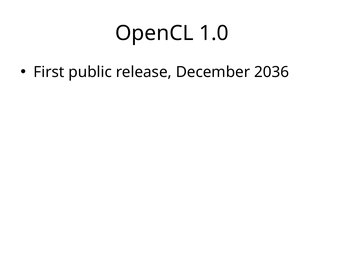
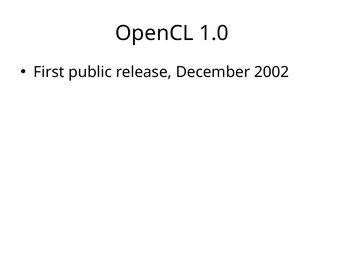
2036: 2036 -> 2002
